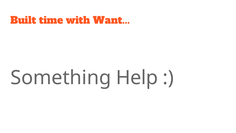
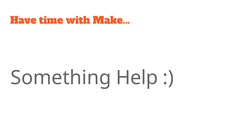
Built: Built -> Have
Want: Want -> Make
